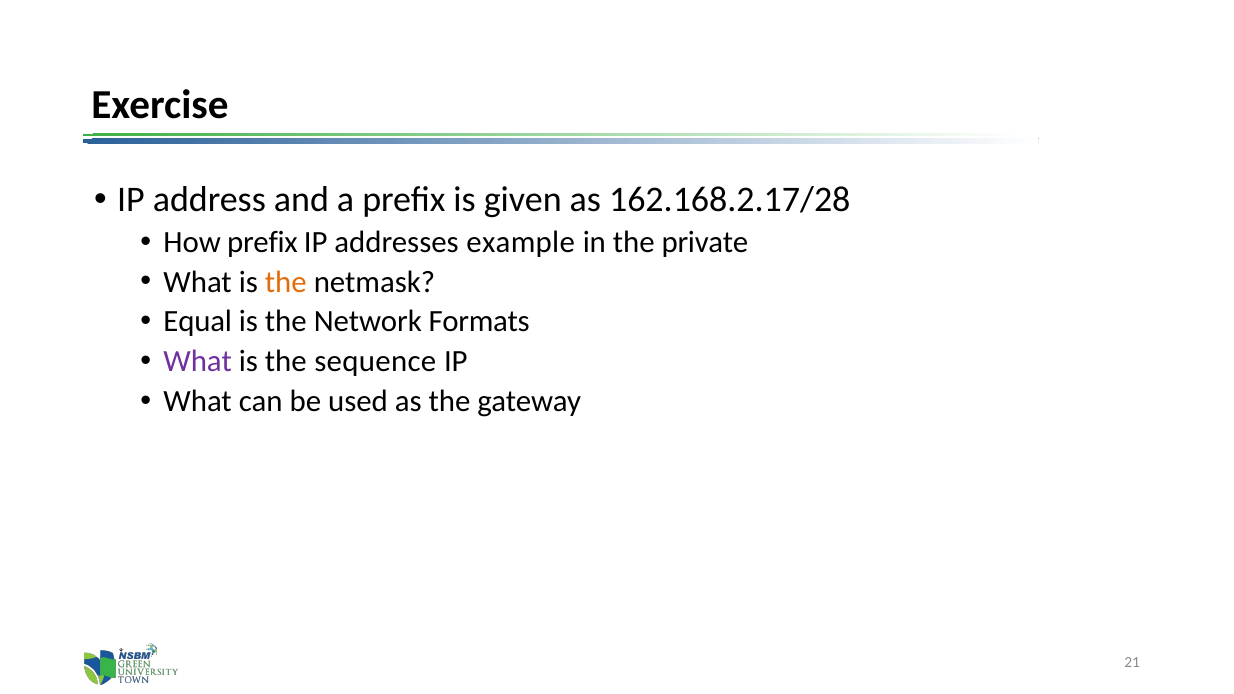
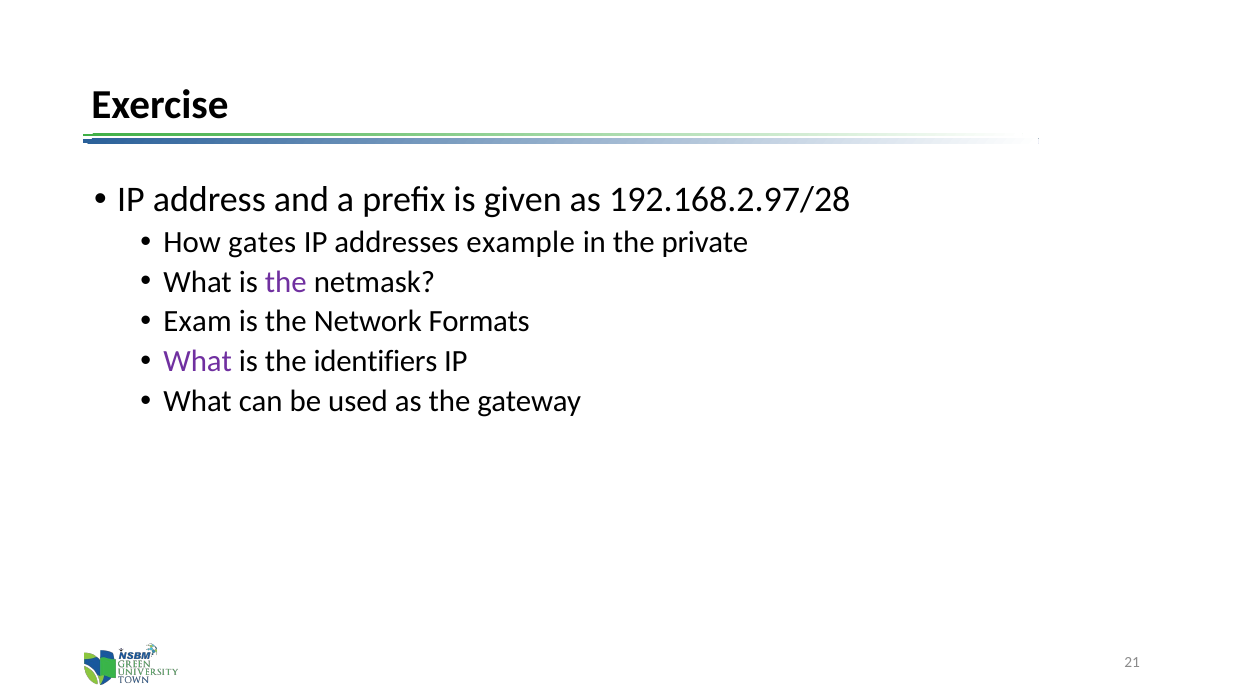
162.168.2.17/28: 162.168.2.17/28 -> 192.168.2.97/28
How prefix: prefix -> gates
the at (286, 282) colour: orange -> purple
Equal: Equal -> Exam
sequence: sequence -> identifiers
